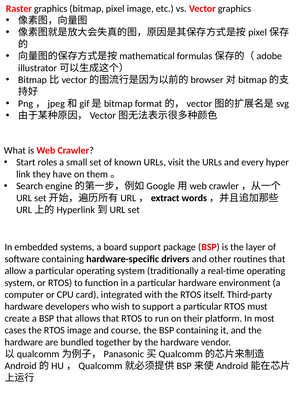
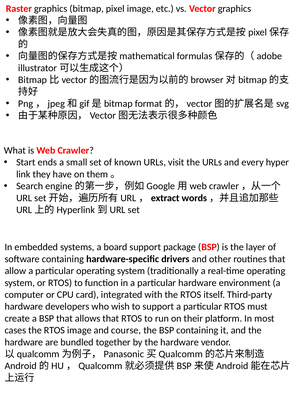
roles: roles -> ends
